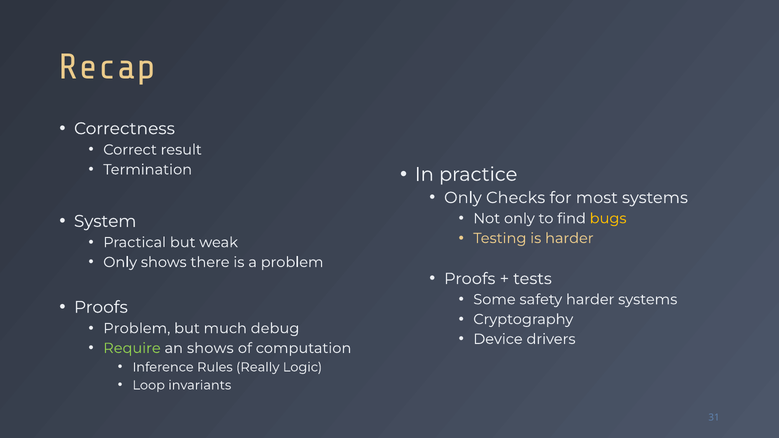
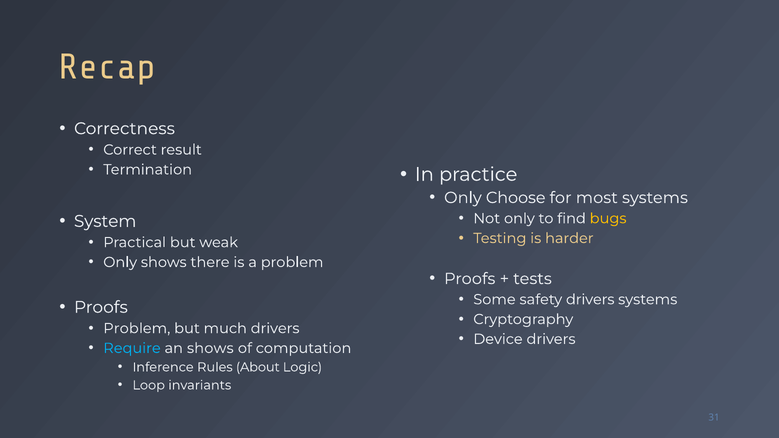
Checks: Checks -> Choose
safety harder: harder -> drivers
much debug: debug -> drivers
Require colour: light green -> light blue
Really: Really -> About
